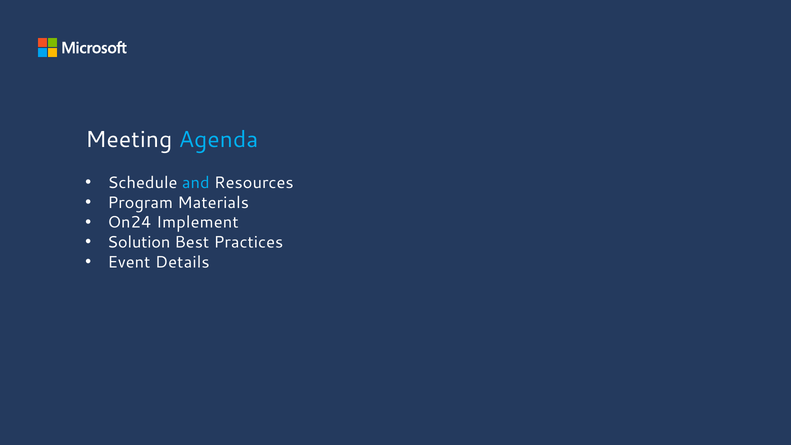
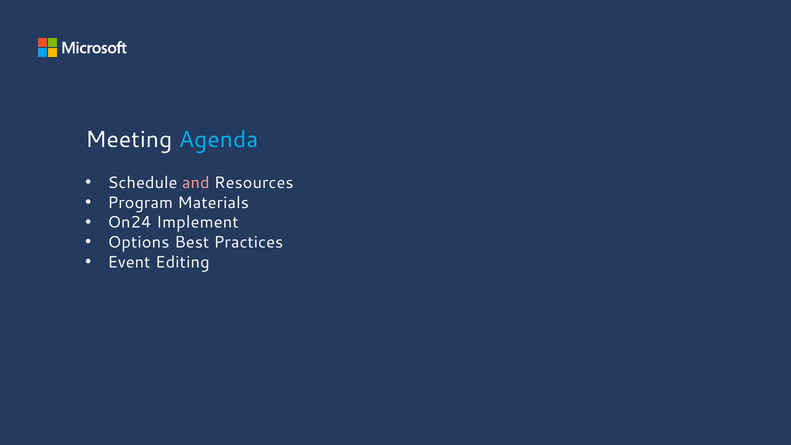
and colour: light blue -> pink
Solution: Solution -> Options
Details: Details -> Editing
